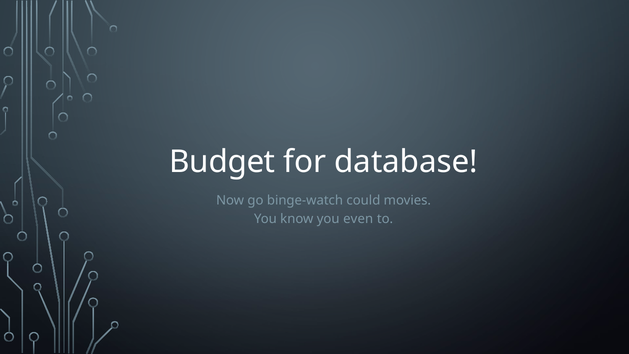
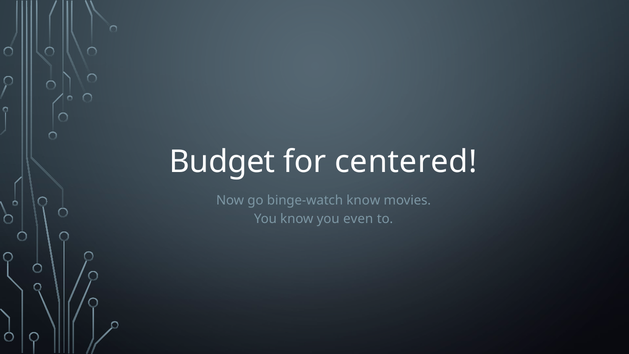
database: database -> centered
binge-watch could: could -> know
